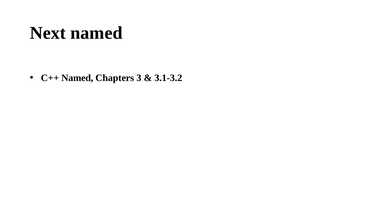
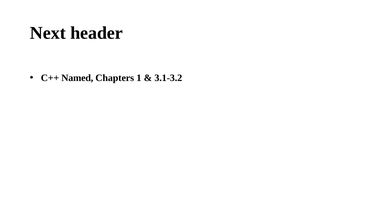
Next named: named -> header
3: 3 -> 1
